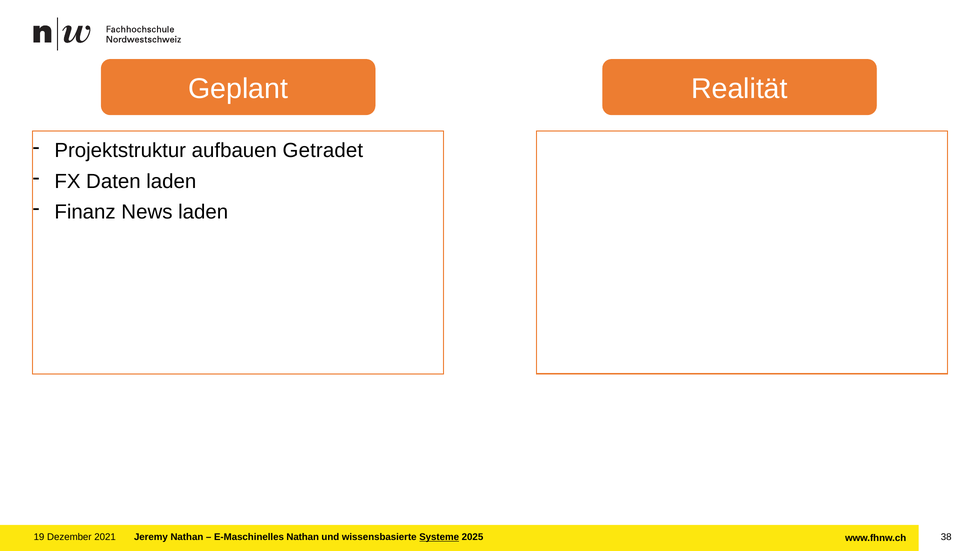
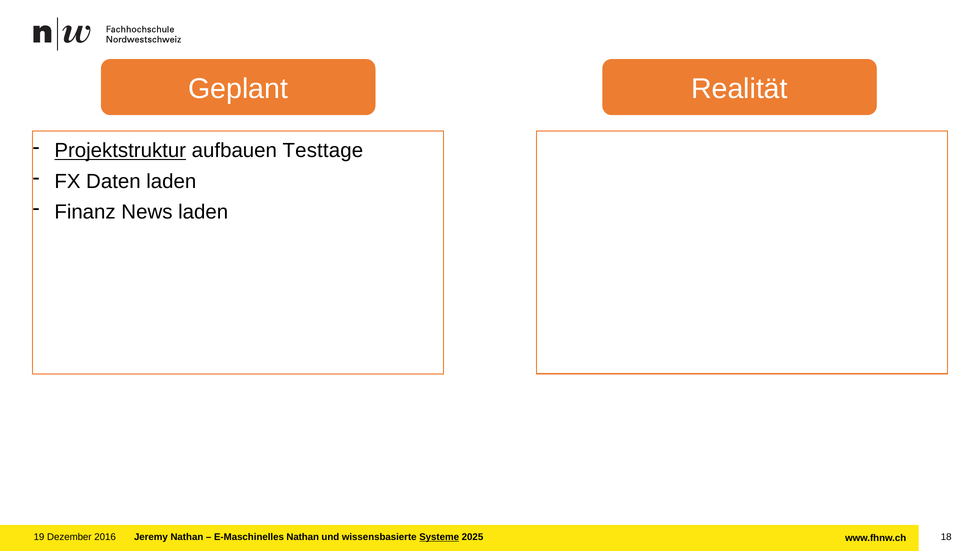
Projektstruktur underline: none -> present
Getradet: Getradet -> Testtage
2021: 2021 -> 2016
38: 38 -> 18
